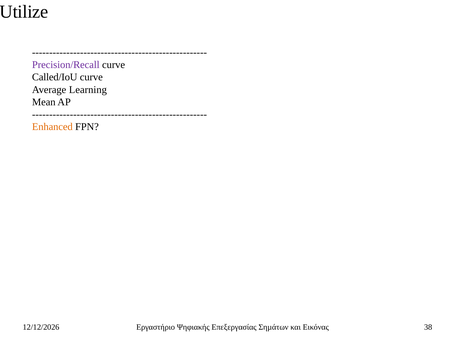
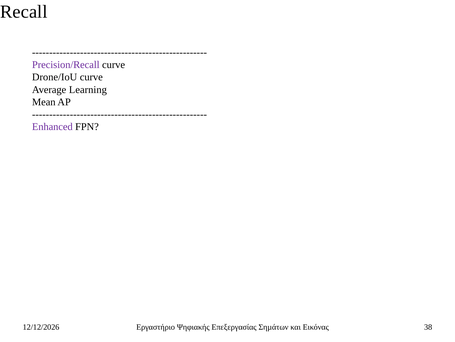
Utilize: Utilize -> Recall
Called/IoU: Called/IoU -> Drone/IoU
Enhanced colour: orange -> purple
